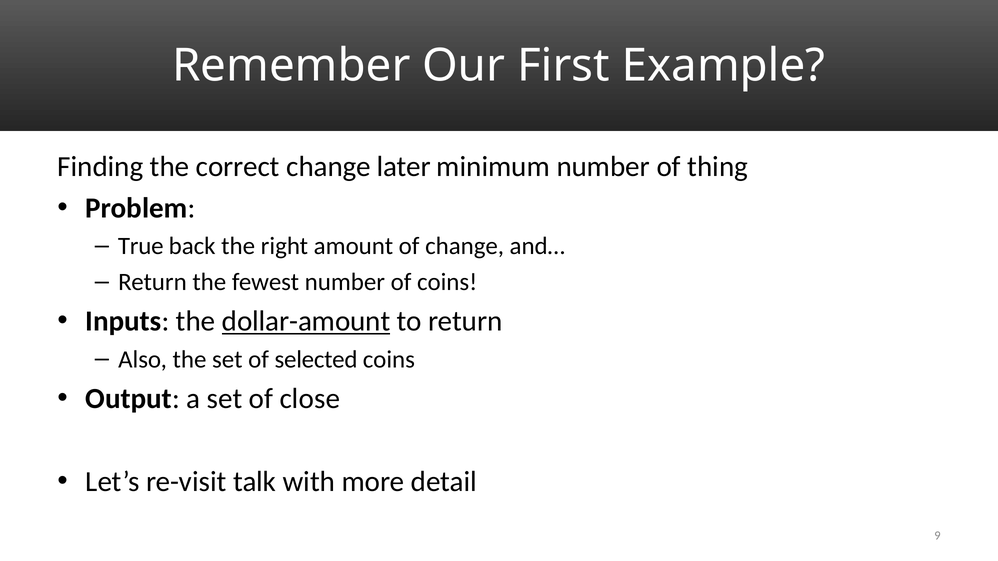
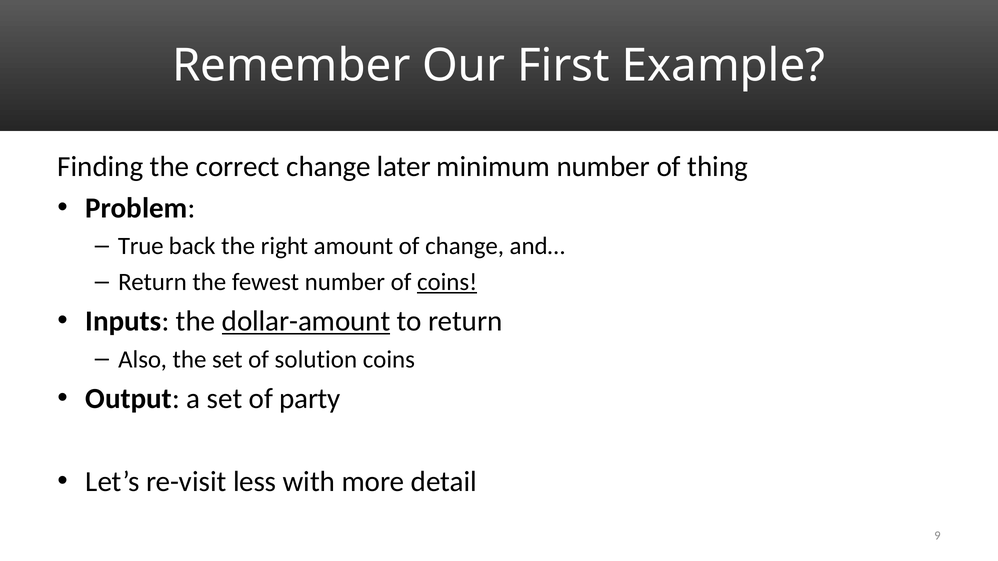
coins at (447, 282) underline: none -> present
selected: selected -> solution
close: close -> party
talk: talk -> less
